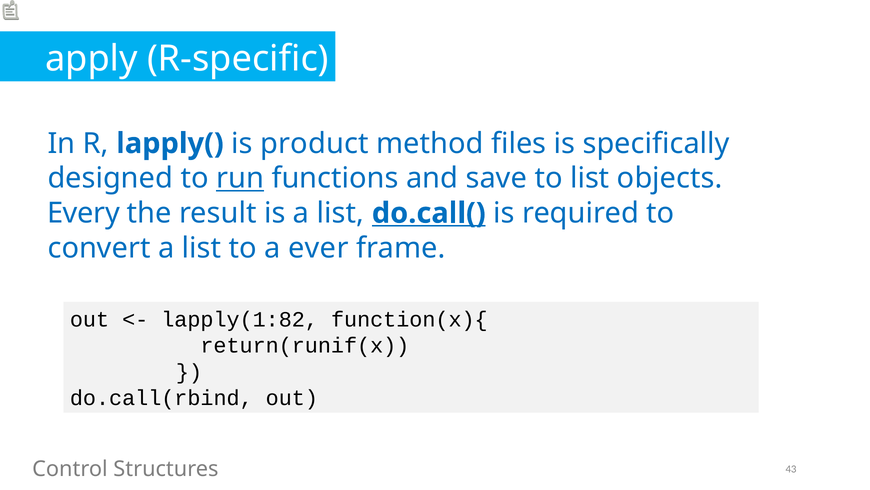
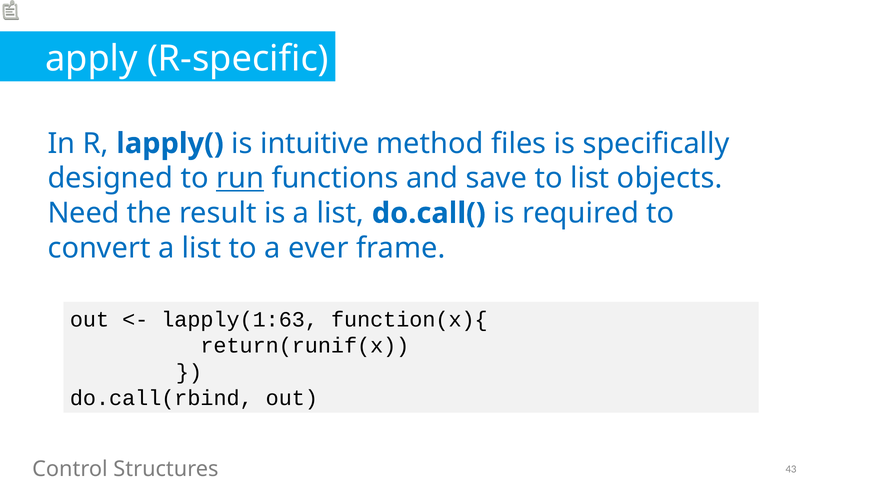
product: product -> intuitive
Every: Every -> Need
do.call( underline: present -> none
lapply(1:82: lapply(1:82 -> lapply(1:63
